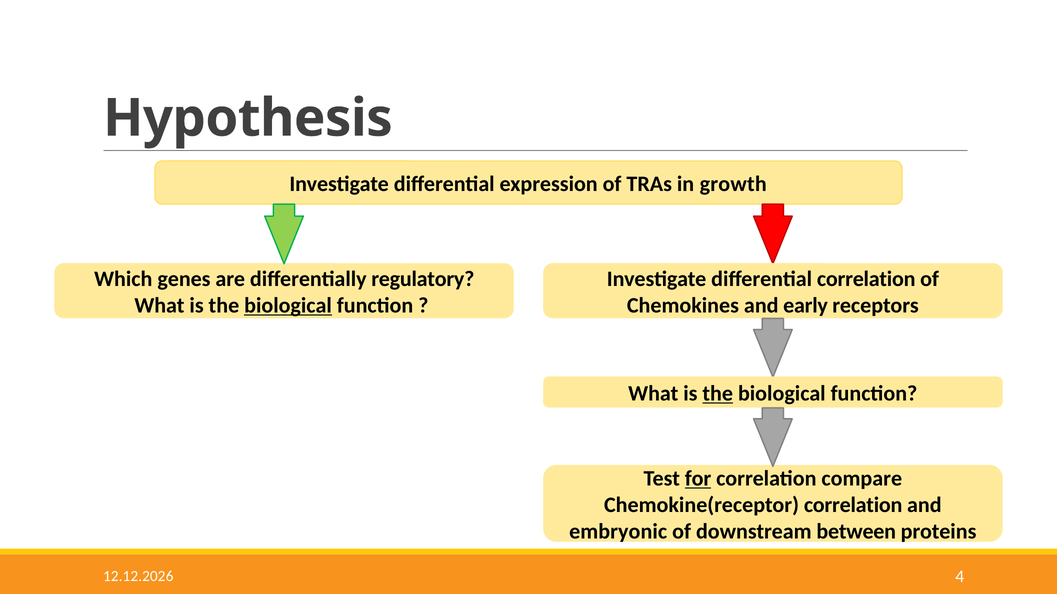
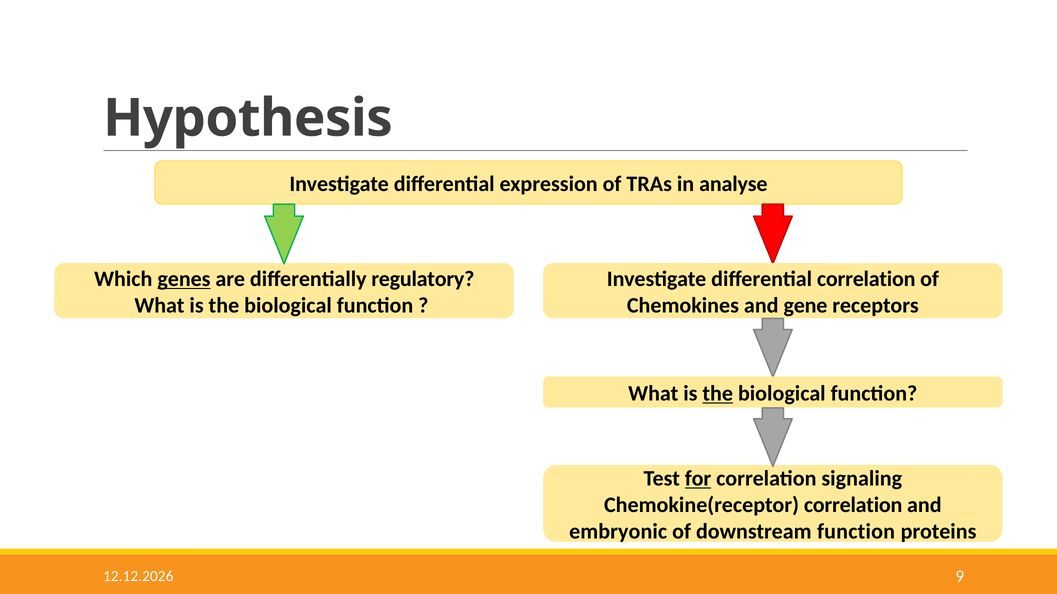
growth: growth -> analyse
genes underline: none -> present
biological at (288, 306) underline: present -> none
early: early -> gene
compare: compare -> signaling
downstream between: between -> function
4: 4 -> 9
